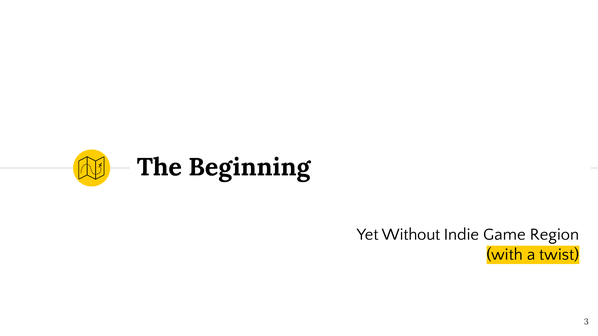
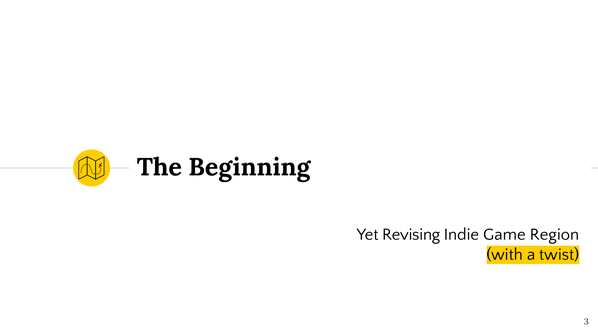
Without: Without -> Revising
